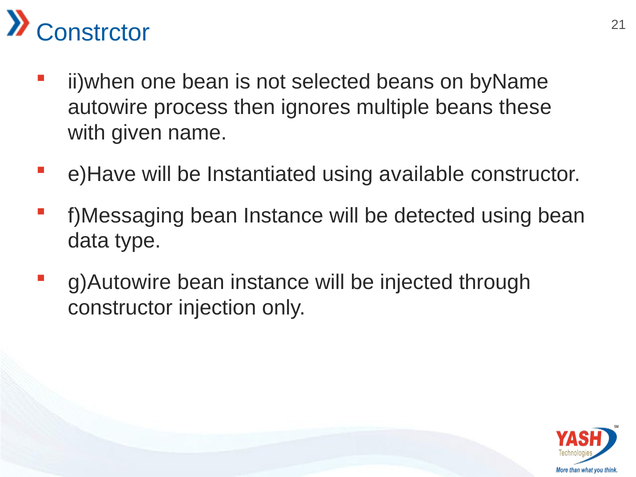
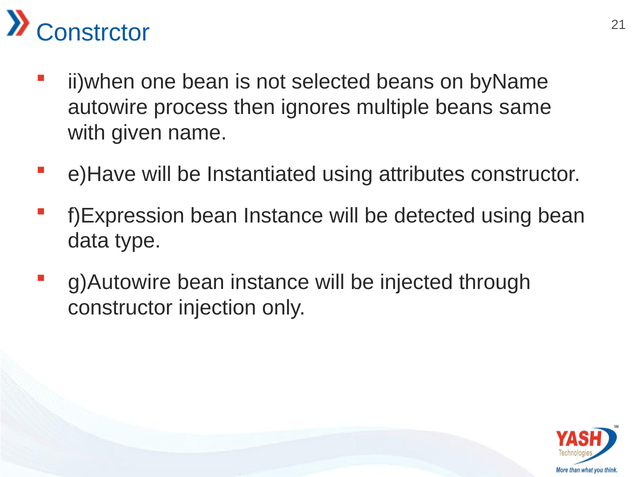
these: these -> same
available: available -> attributes
f)Messaging: f)Messaging -> f)Expression
